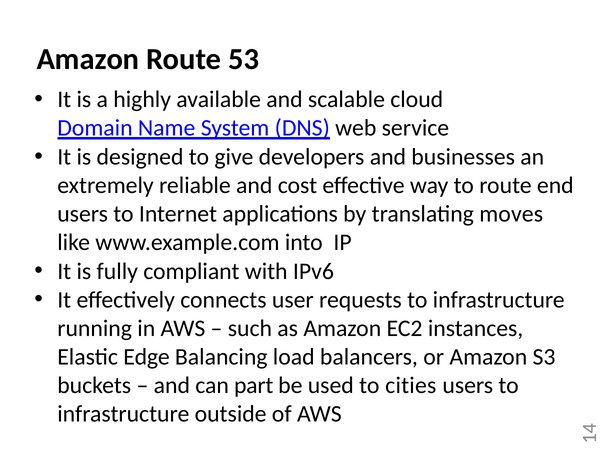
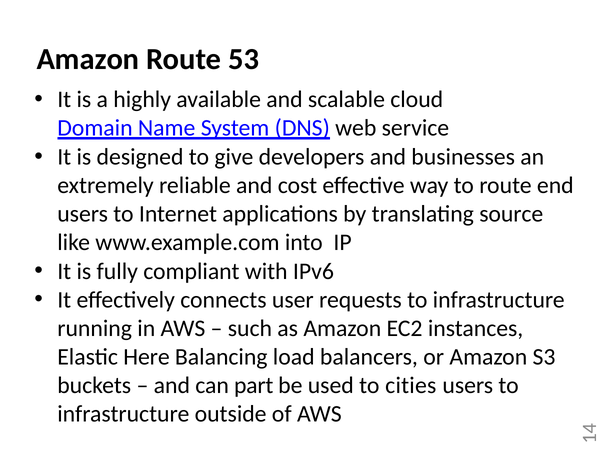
moves: moves -> source
Edge: Edge -> Here
